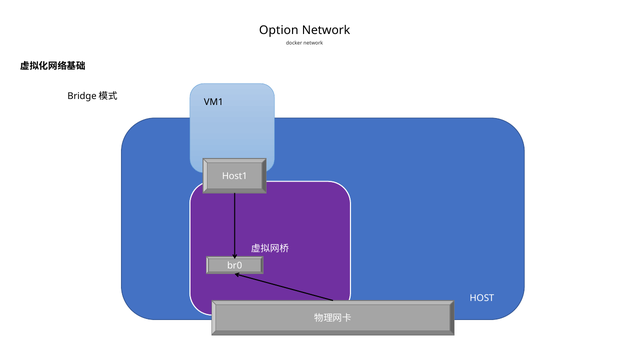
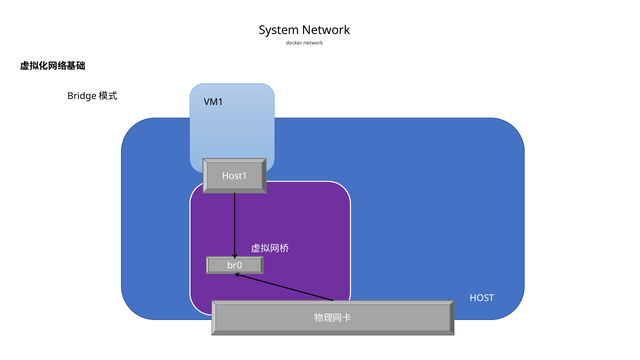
Option: Option -> System
